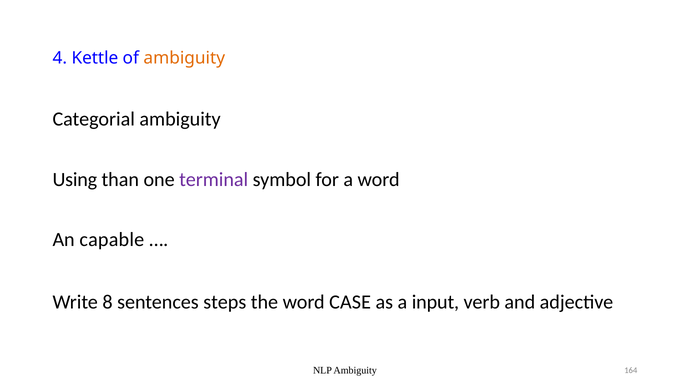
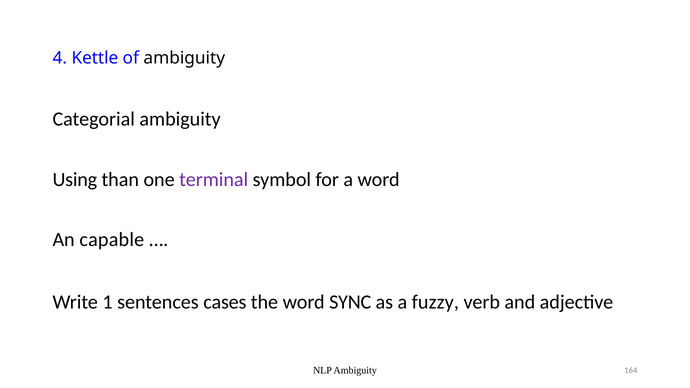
ambiguity at (184, 58) colour: orange -> black
8: 8 -> 1
steps: steps -> cases
CASE: CASE -> SYNC
input: input -> fuzzy
